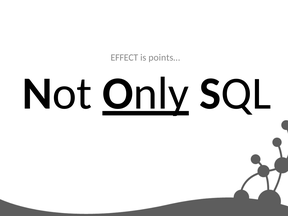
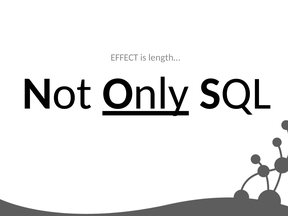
points…: points… -> length…
